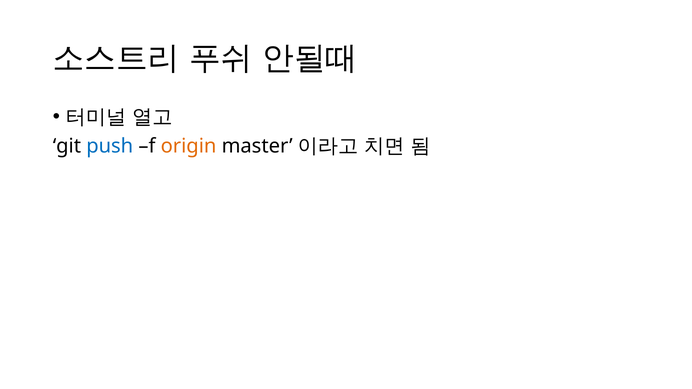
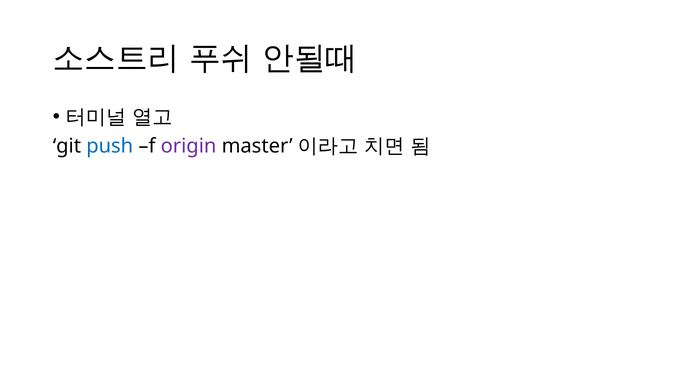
origin colour: orange -> purple
